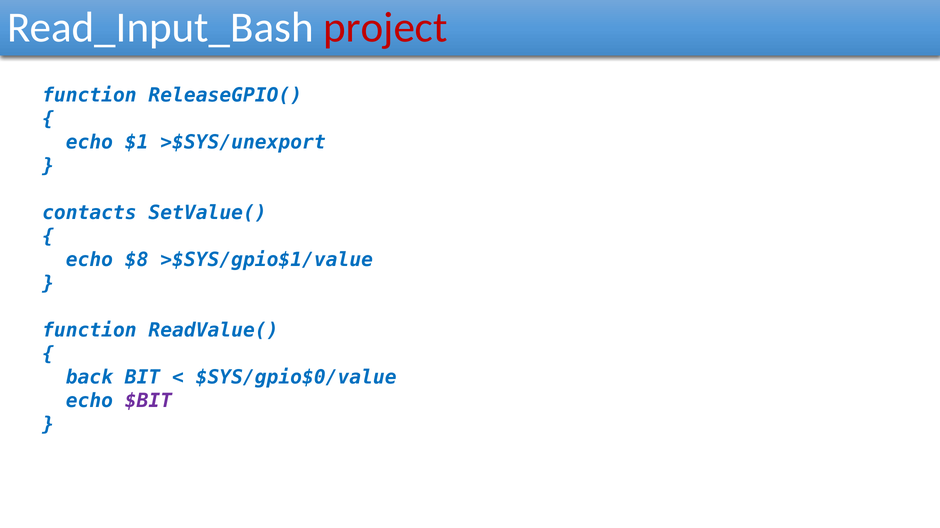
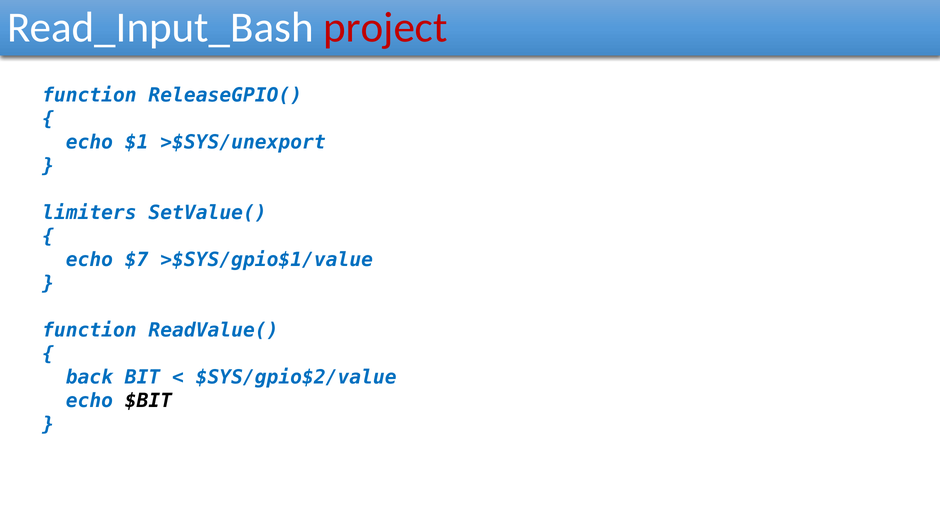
contacts: contacts -> limiters
$8: $8 -> $7
$SYS/gpio$0/value: $SYS/gpio$0/value -> $SYS/gpio$2/value
$BIT colour: purple -> black
